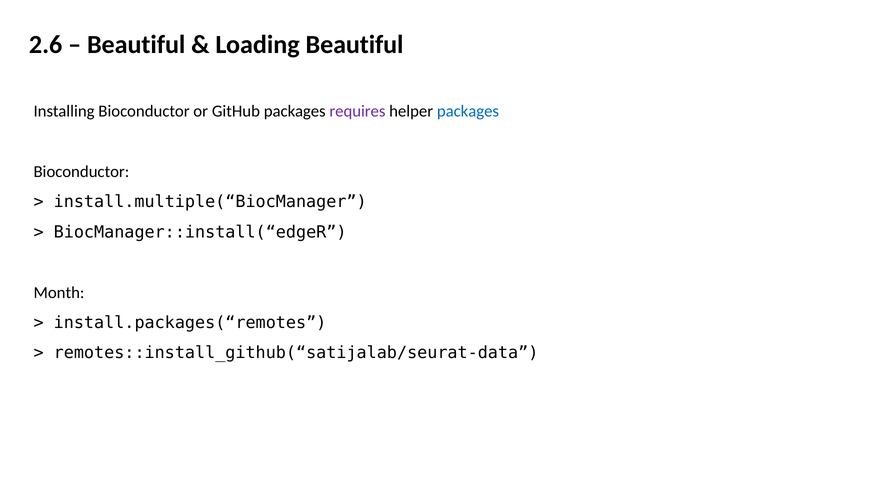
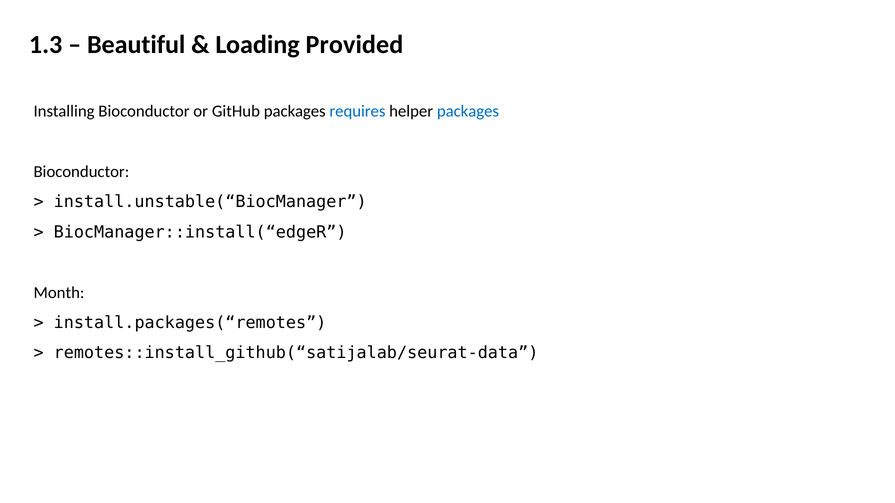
2.6: 2.6 -> 1.3
Loading Beautiful: Beautiful -> Provided
requires colour: purple -> blue
install.multiple(“BiocManager: install.multiple(“BiocManager -> install.unstable(“BiocManager
